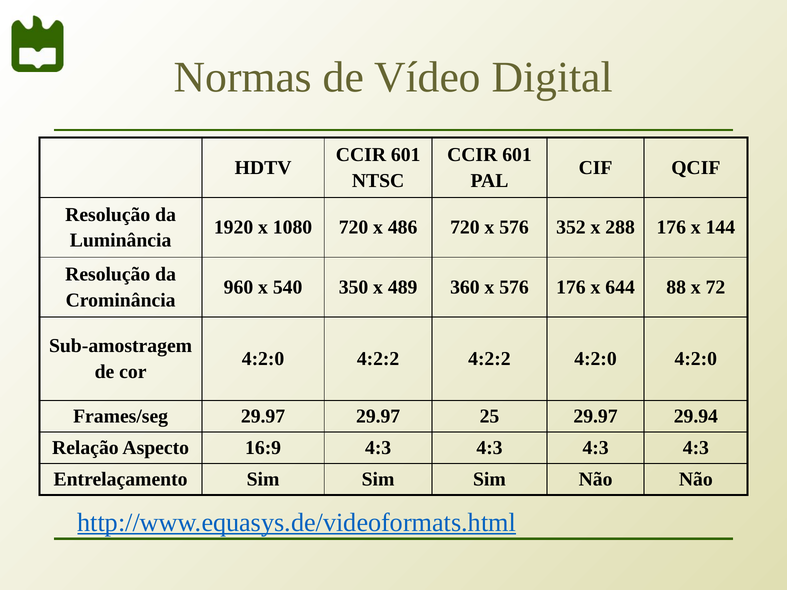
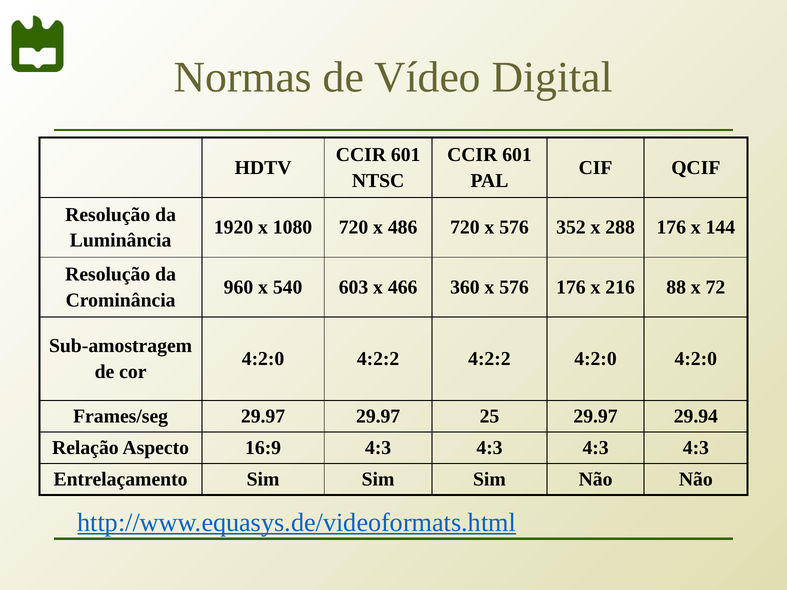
350: 350 -> 603
489: 489 -> 466
644: 644 -> 216
